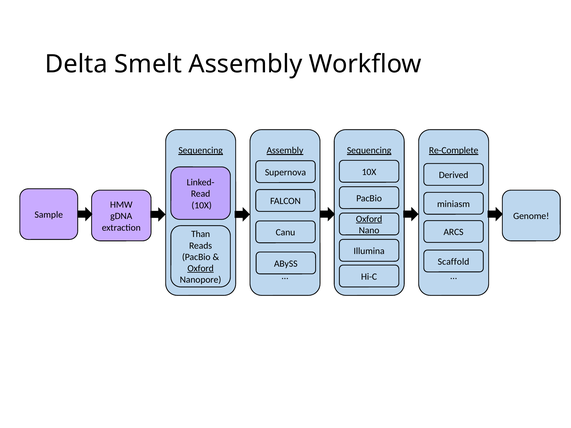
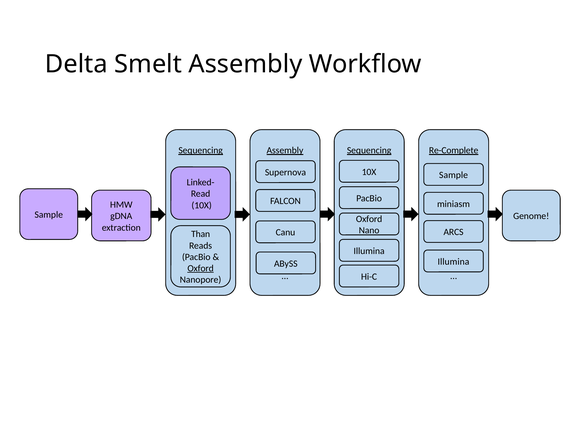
Derived at (454, 175): Derived -> Sample
Oxford at (369, 219) underline: present -> none
Scaffold at (453, 262): Scaffold -> Illumina
